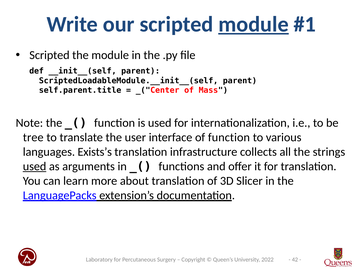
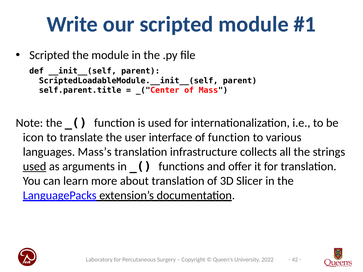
module at (254, 24) underline: present -> none
tree: tree -> icon
Exists’s: Exists’s -> Mass’s
